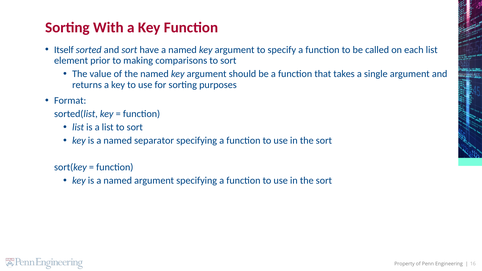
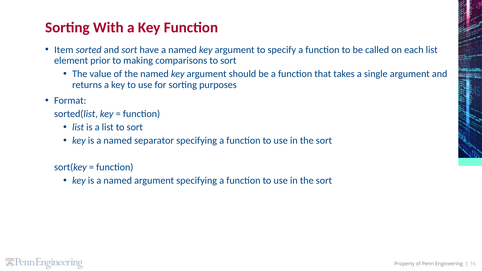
Itself: Itself -> Item
